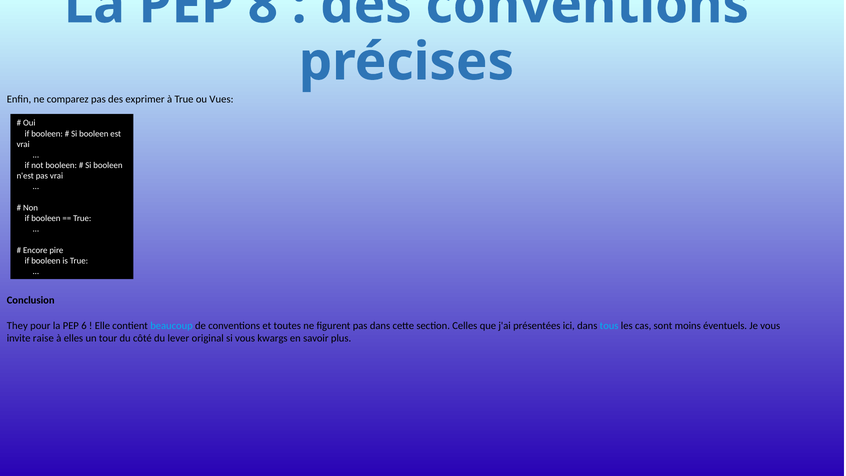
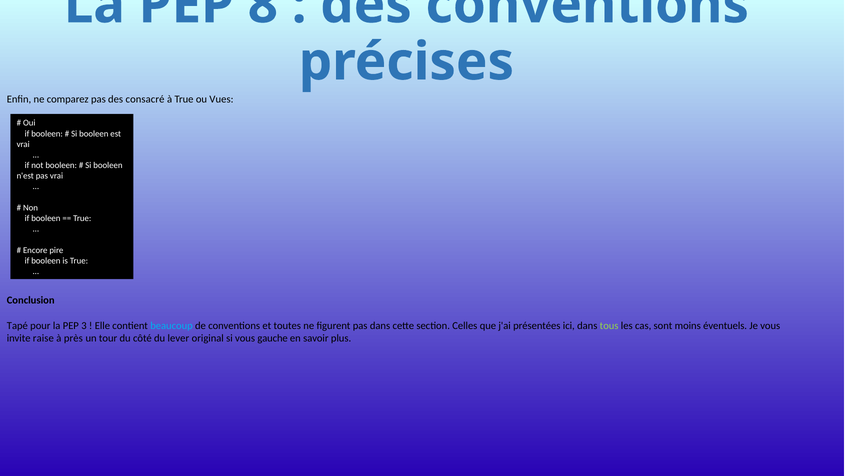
exprimer: exprimer -> consacré
They: They -> Tapé
6: 6 -> 3
tous colour: light blue -> light green
elles: elles -> près
kwargs: kwargs -> gauche
